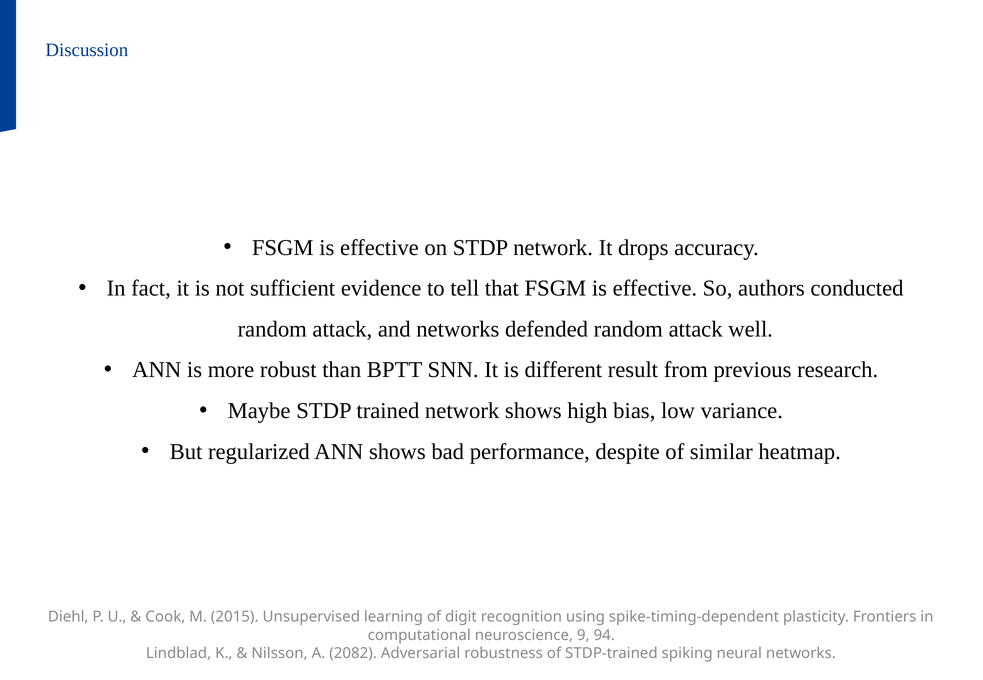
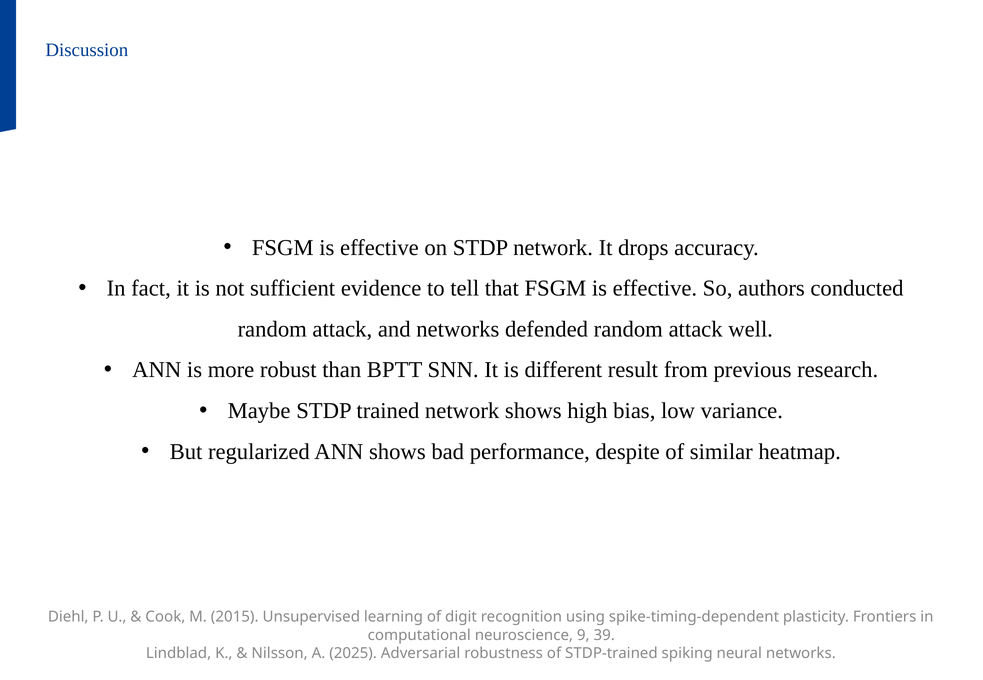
94: 94 -> 39
2082: 2082 -> 2025
